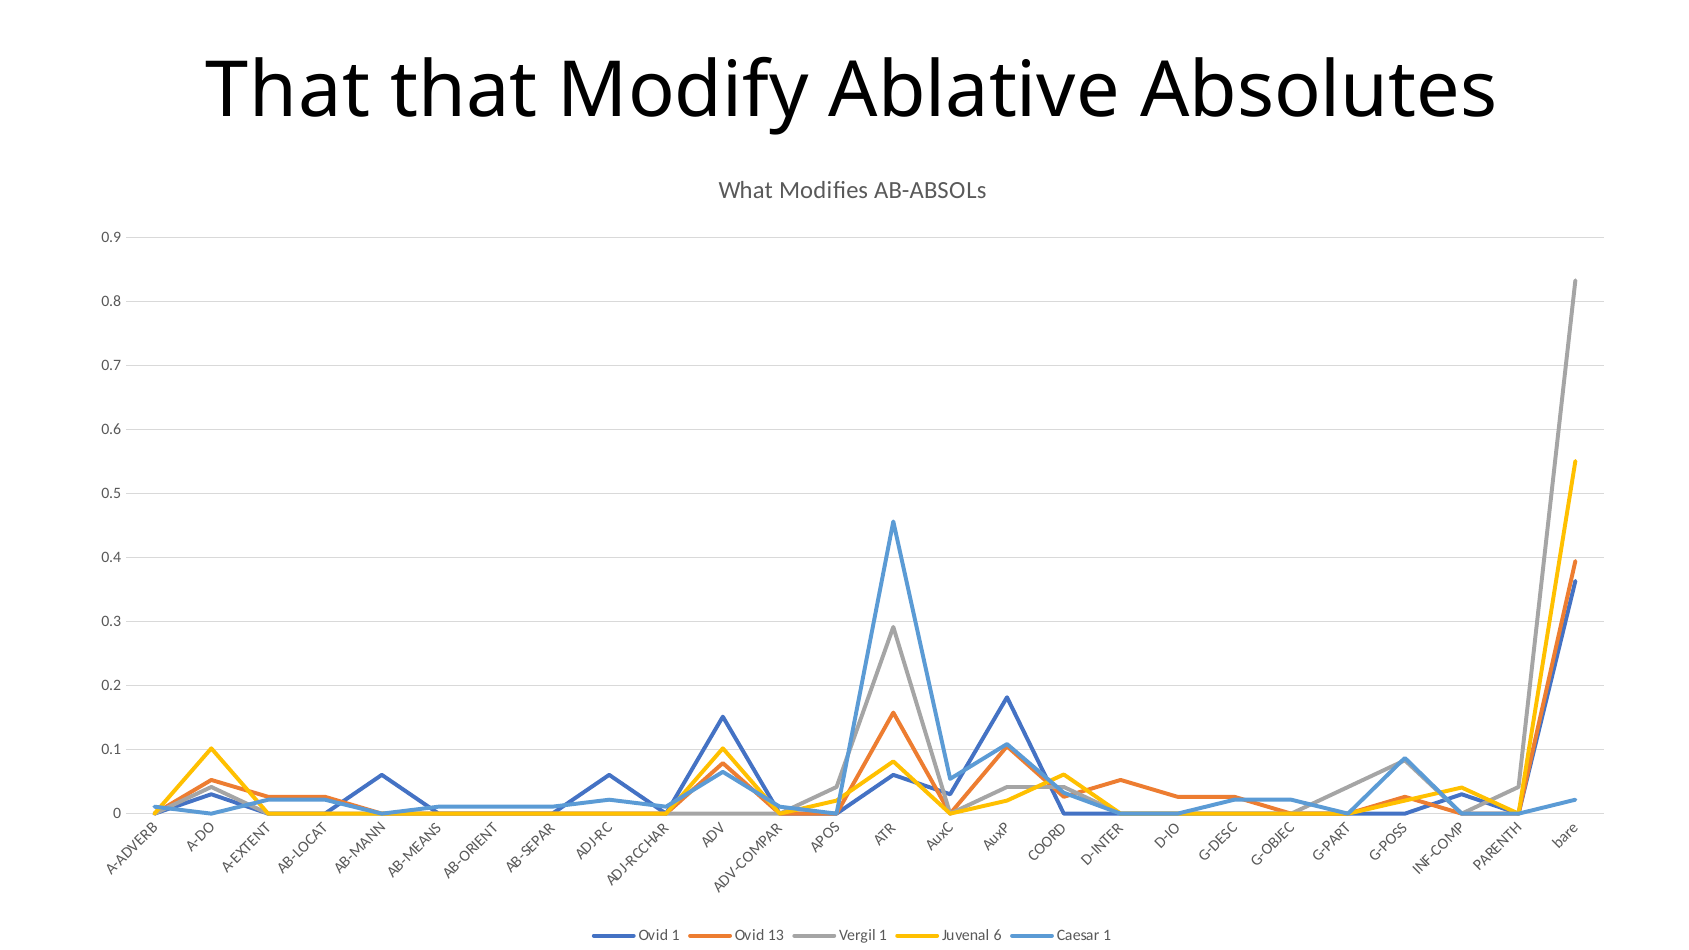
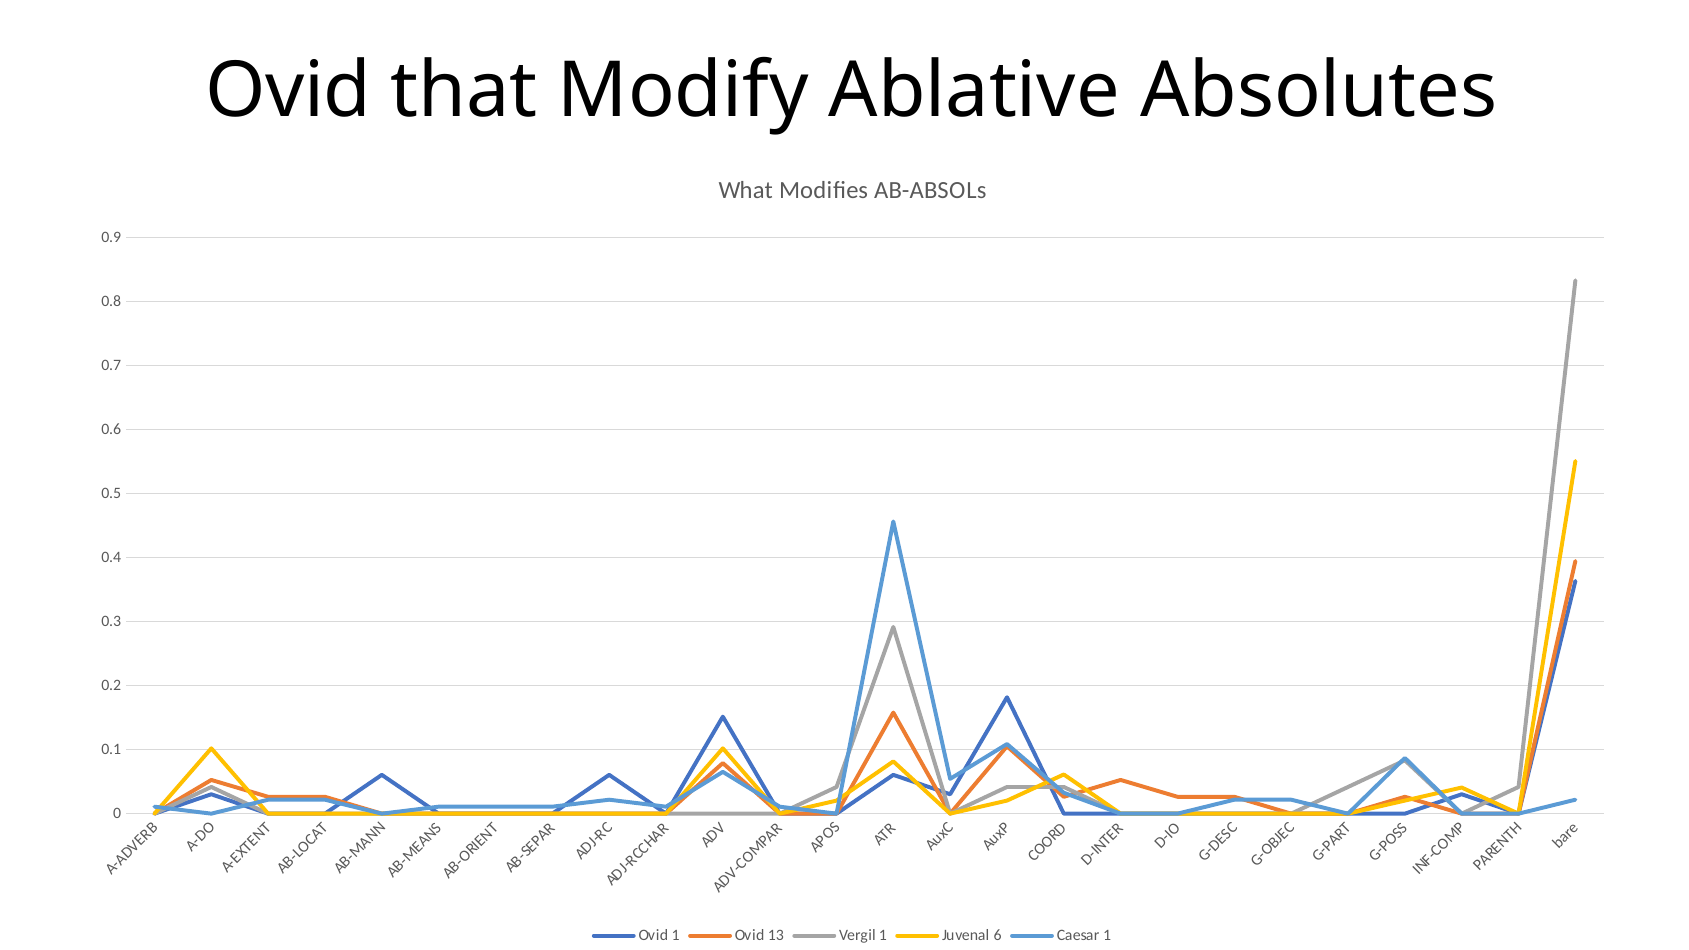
That at (288, 91): That -> Ovid
